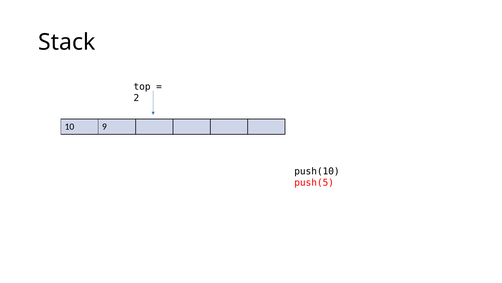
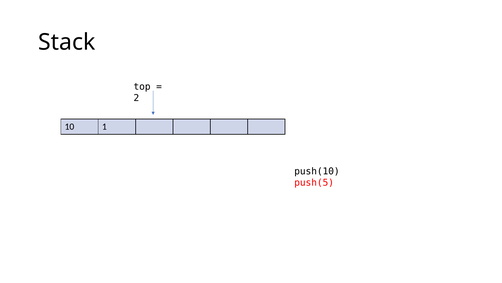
9: 9 -> 1
